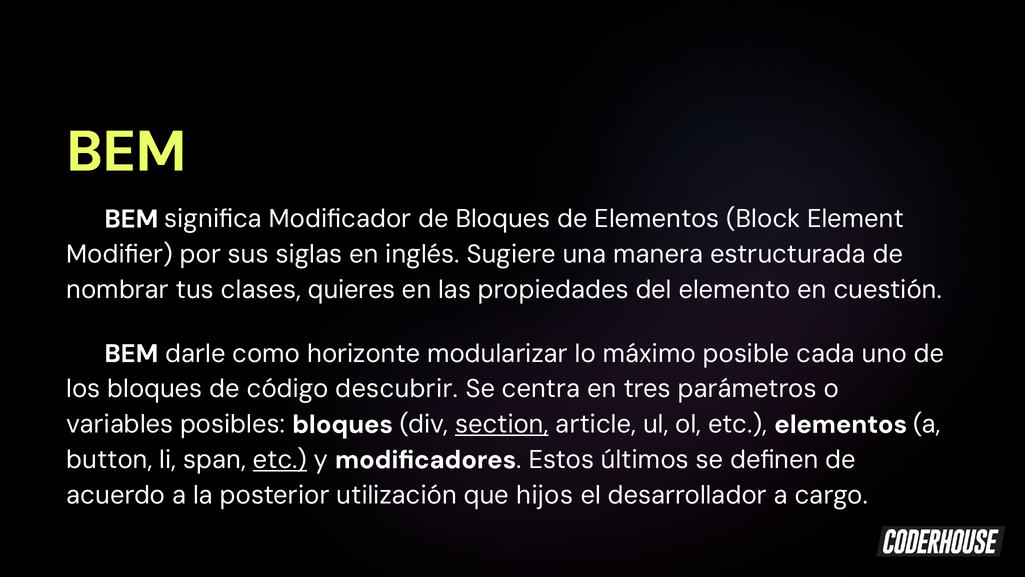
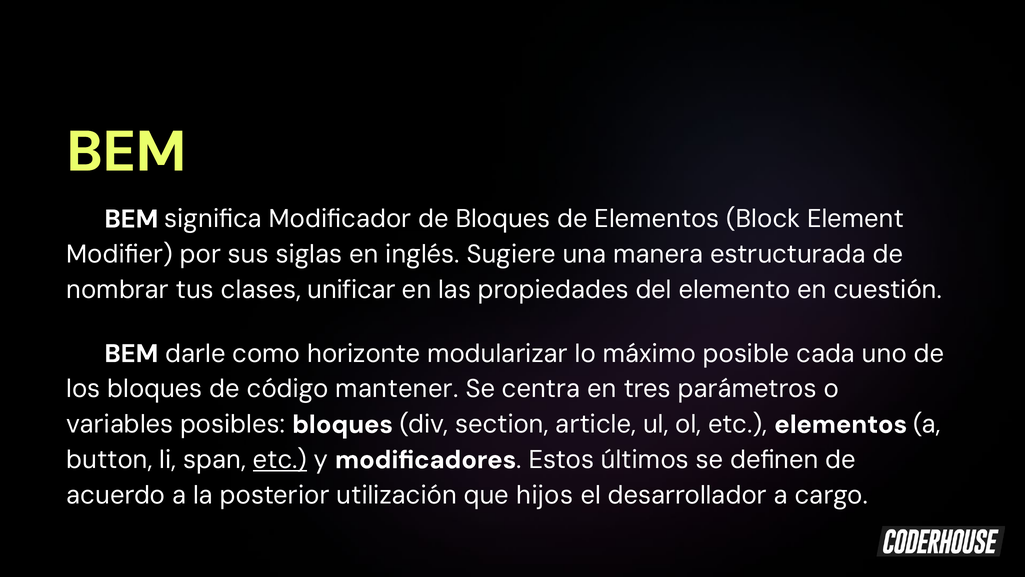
quieres: quieres -> unificar
descubrir: descubrir -> mantener
section underline: present -> none
